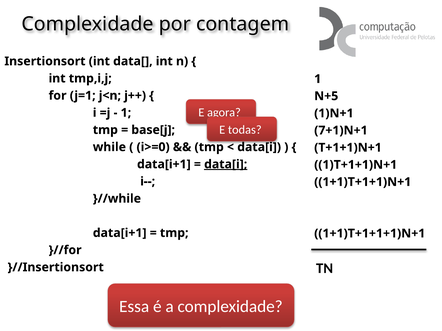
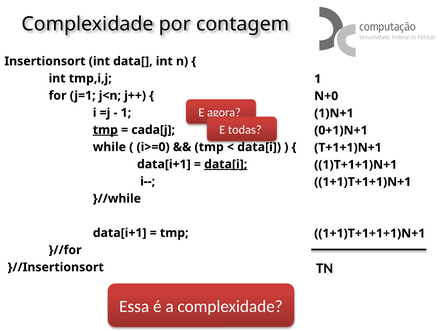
N+5: N+5 -> N+0
tmp at (105, 130) underline: none -> present
base[j: base[j -> cada[j
7+1)N+1: 7+1)N+1 -> 0+1)N+1
